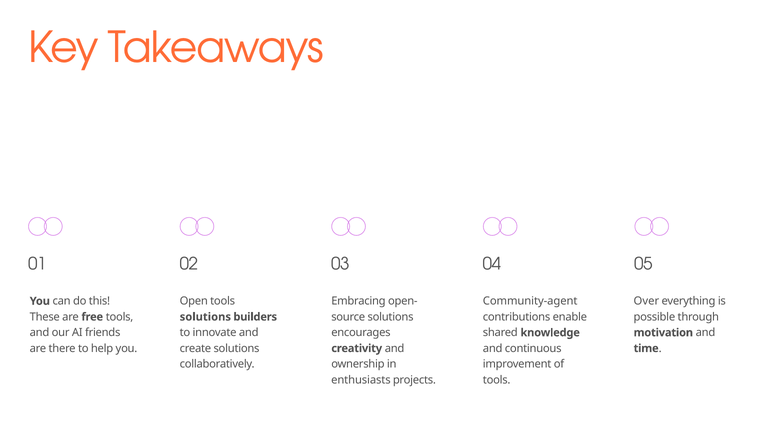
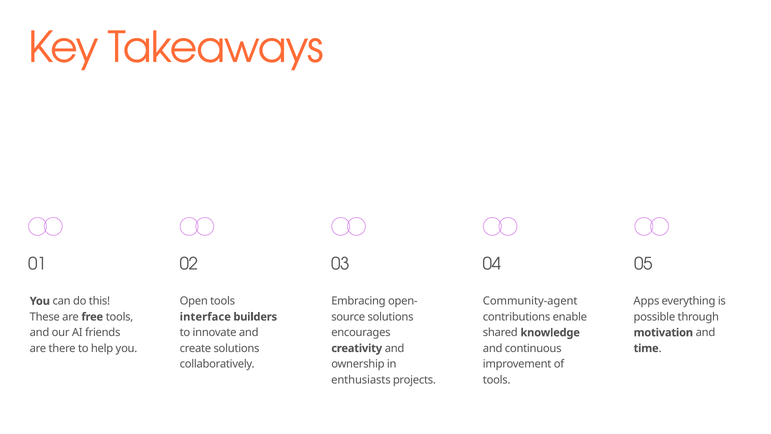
Over: Over -> Apps
solutions at (205, 317): solutions -> interface
